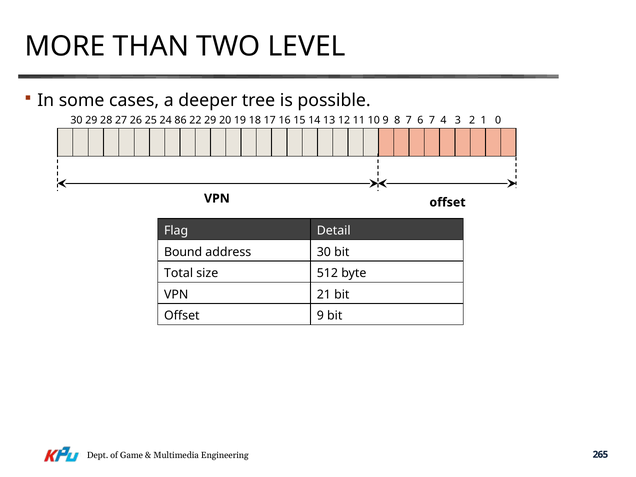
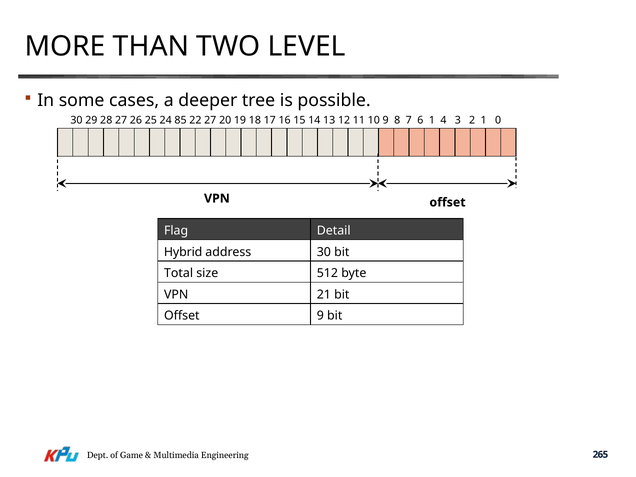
86: 86 -> 85
22 29: 29 -> 27
6 7: 7 -> 1
Bound: Bound -> Hybrid
